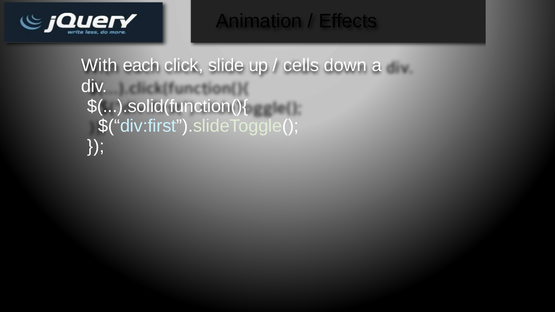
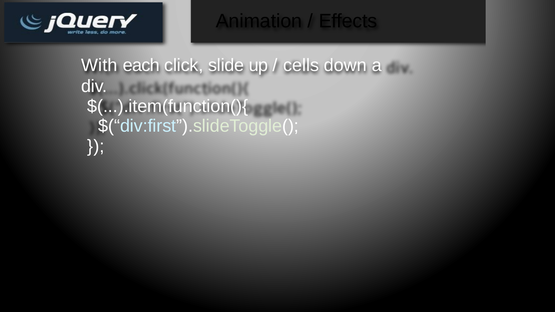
$(...).solid(function(){: $(...).solid(function(){ -> $(...).item(function(){
